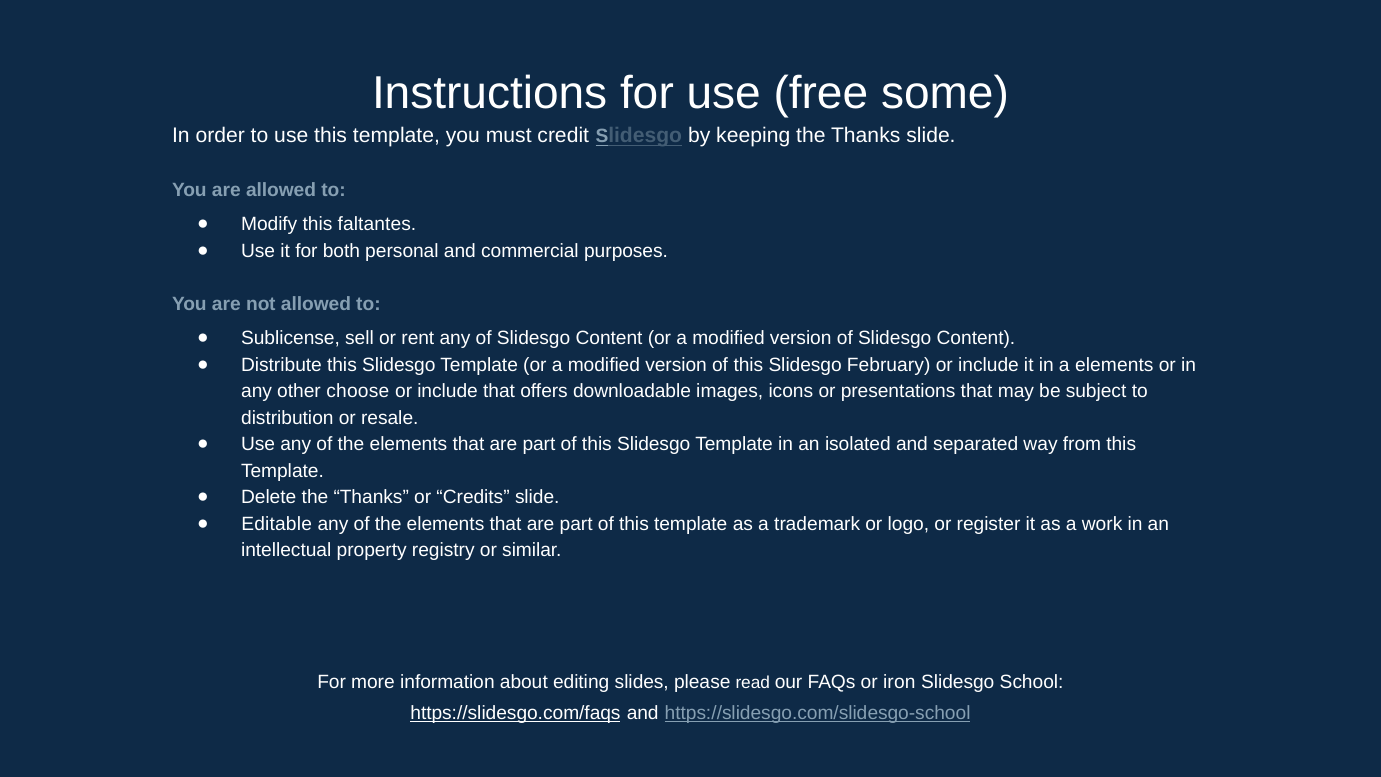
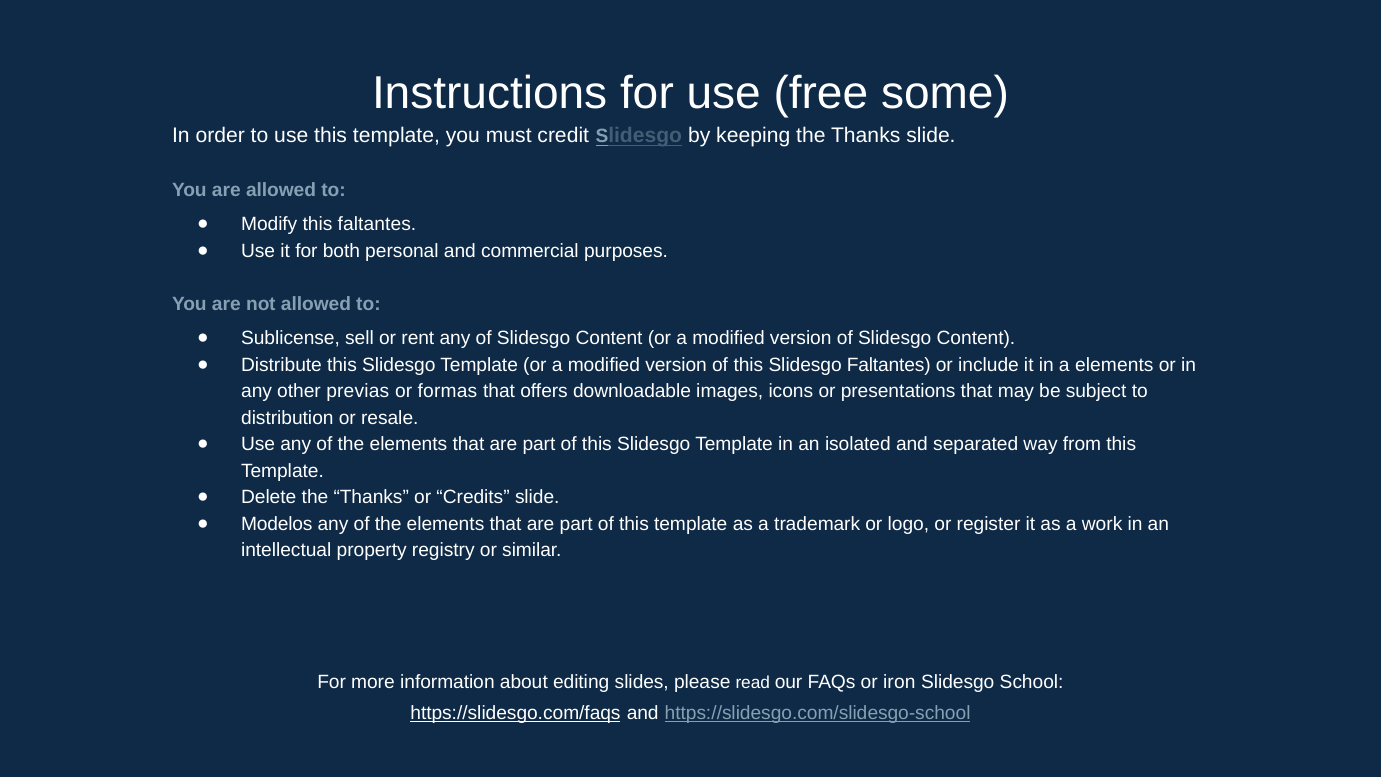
Slidesgo February: February -> Faltantes
choose: choose -> previas
include at (448, 391): include -> formas
Editable: Editable -> Modelos
